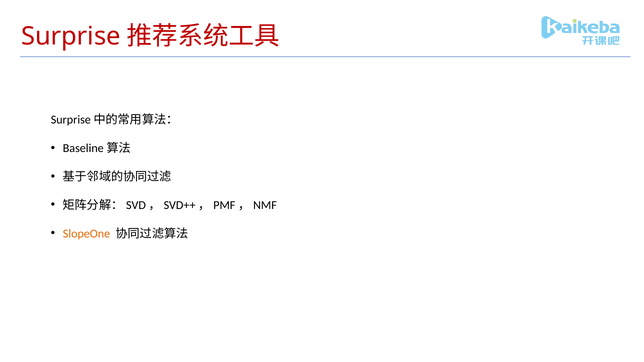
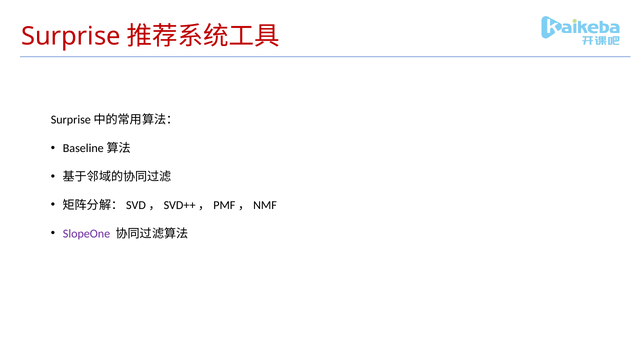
SlopeOne colour: orange -> purple
